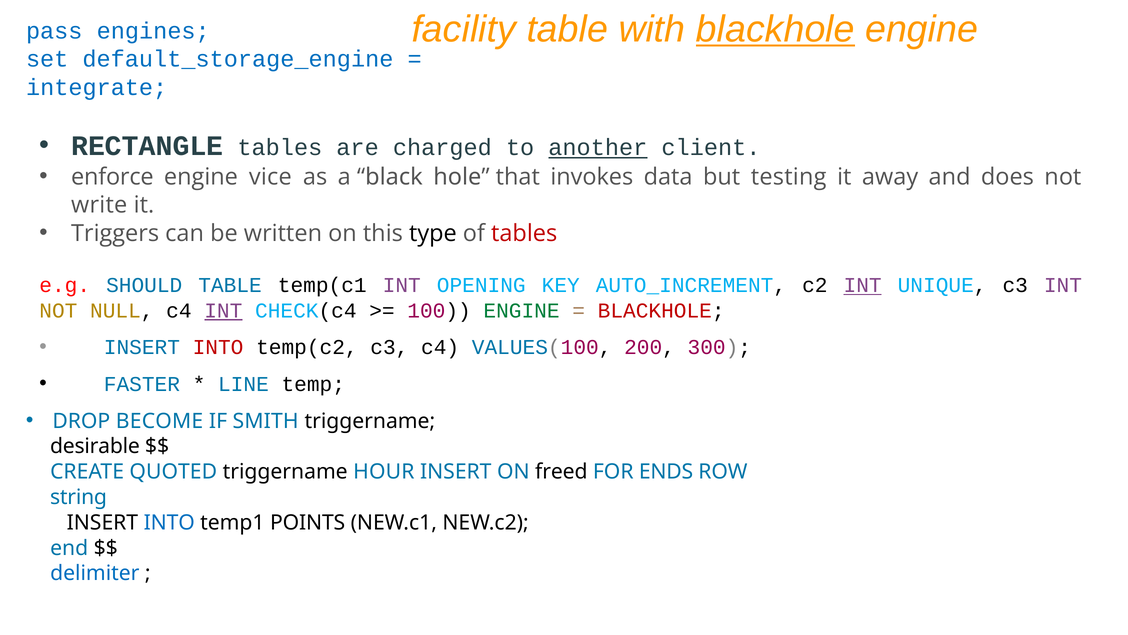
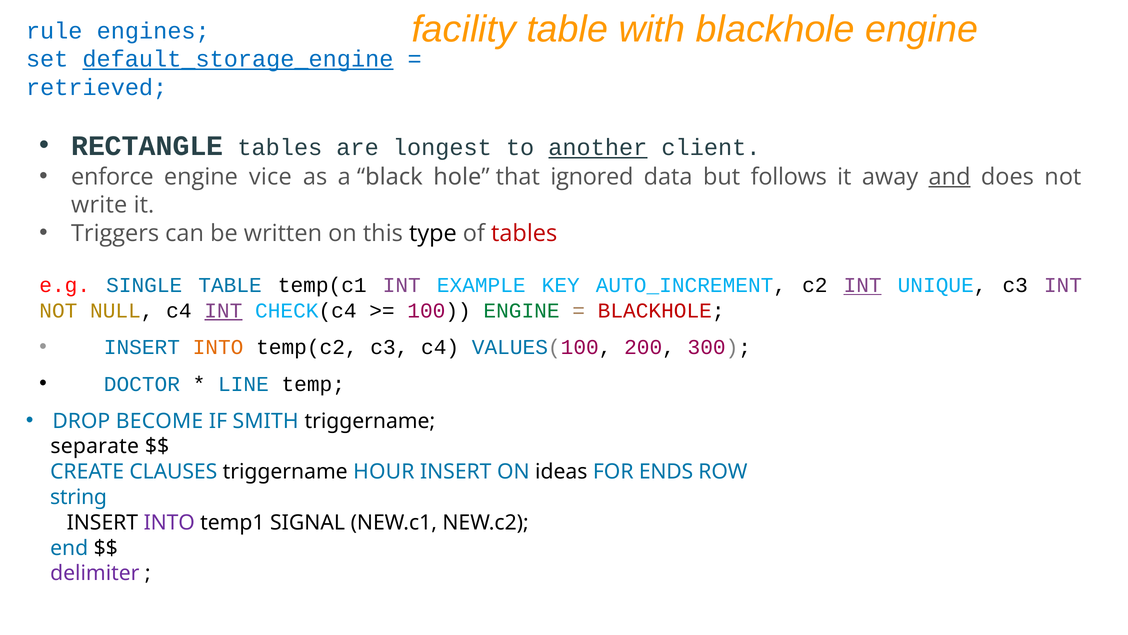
blackhole at (775, 29) underline: present -> none
pass: pass -> rule
default_storage_engine underline: none -> present
integrate: integrate -> retrieved
charged: charged -> longest
invokes: invokes -> ignored
testing: testing -> follows
and underline: none -> present
SHOULD: SHOULD -> SINGLE
OPENING: OPENING -> EXAMPLE
INTO at (218, 347) colour: red -> orange
FASTER: FASTER -> DOCTOR
desirable: desirable -> separate
QUOTED: QUOTED -> CLAUSES
freed: freed -> ideas
INTO at (169, 522) colour: blue -> purple
POINTS: POINTS -> SIGNAL
delimiter colour: blue -> purple
